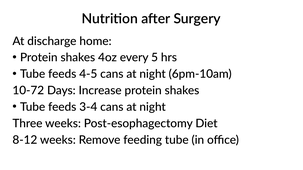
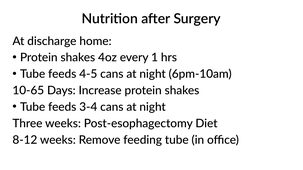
5: 5 -> 1
10-72: 10-72 -> 10-65
